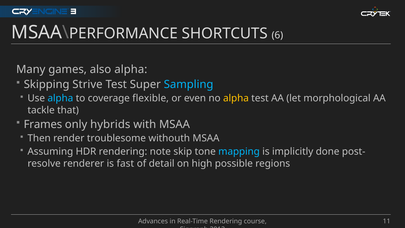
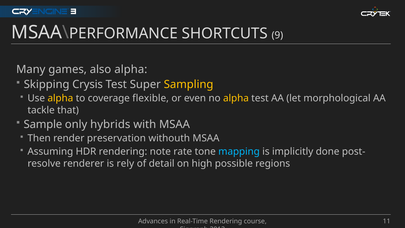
6: 6 -> 9
Strive: Strive -> Crysis
Sampling colour: light blue -> yellow
alpha at (60, 98) colour: light blue -> yellow
Frames: Frames -> Sample
troublesome: troublesome -> preservation
skip: skip -> rate
fast: fast -> rely
